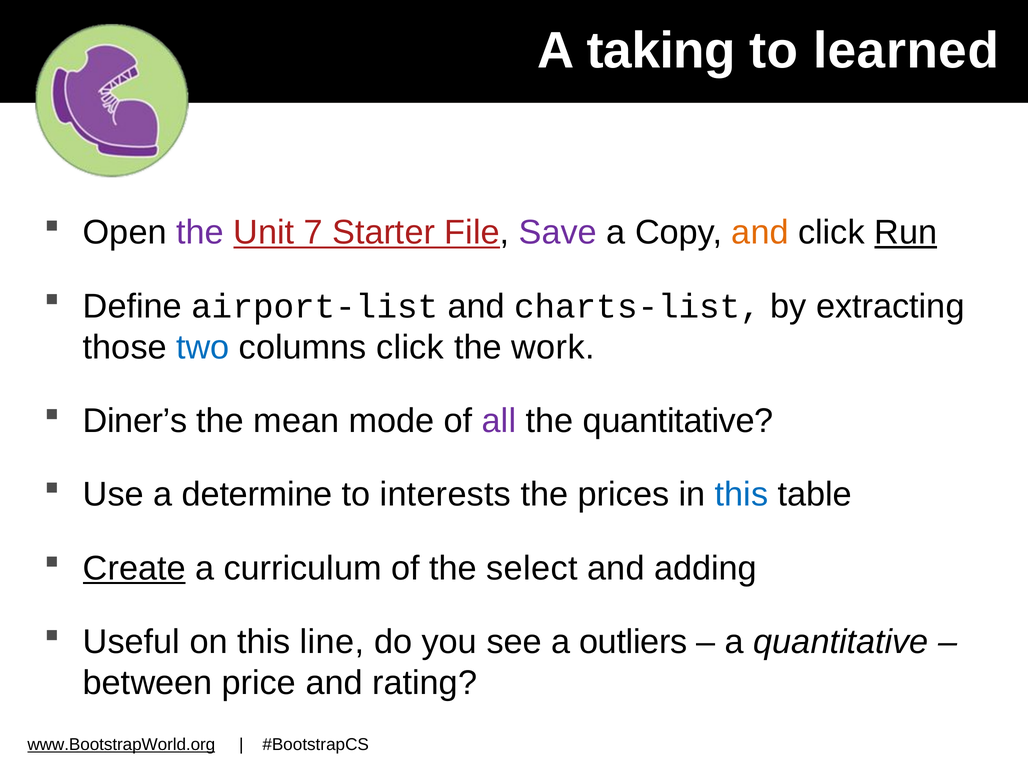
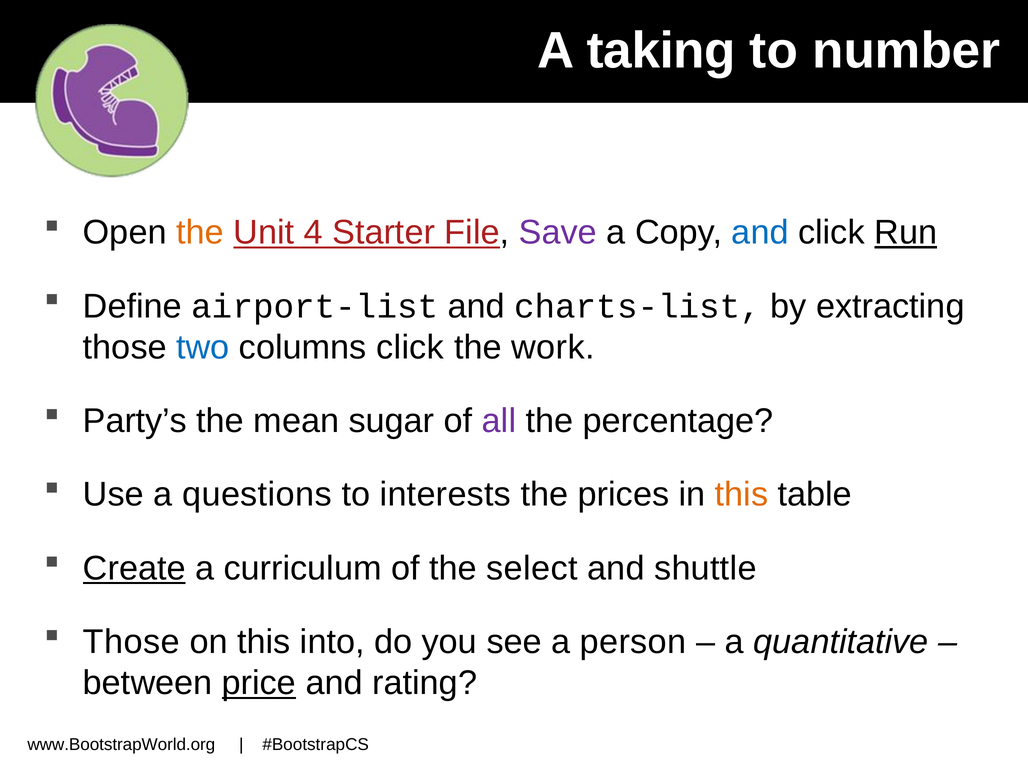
learned: learned -> number
the at (200, 233) colour: purple -> orange
7: 7 -> 4
and at (760, 233) colour: orange -> blue
Diner’s: Diner’s -> Party’s
mode: mode -> sugar
the quantitative: quantitative -> percentage
determine: determine -> questions
this at (742, 495) colour: blue -> orange
adding: adding -> shuttle
Useful at (131, 642): Useful -> Those
line: line -> into
outliers: outliers -> person
price underline: none -> present
www.BootstrapWorld.org underline: present -> none
